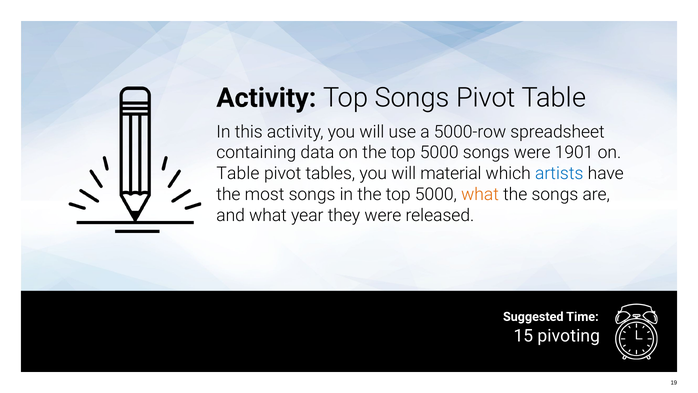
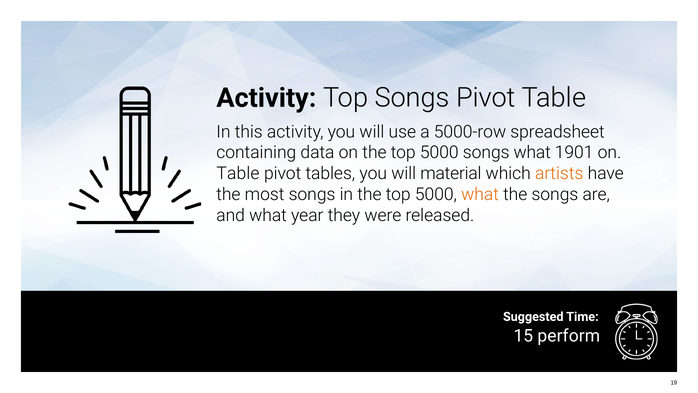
songs were: were -> what
artists colour: blue -> orange
pivoting: pivoting -> perform
